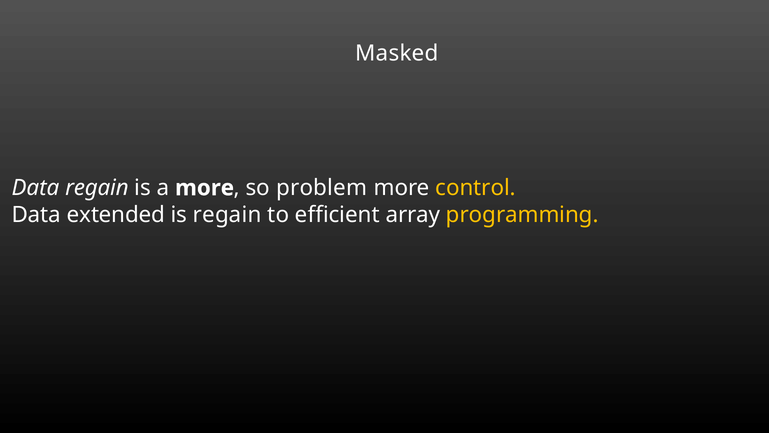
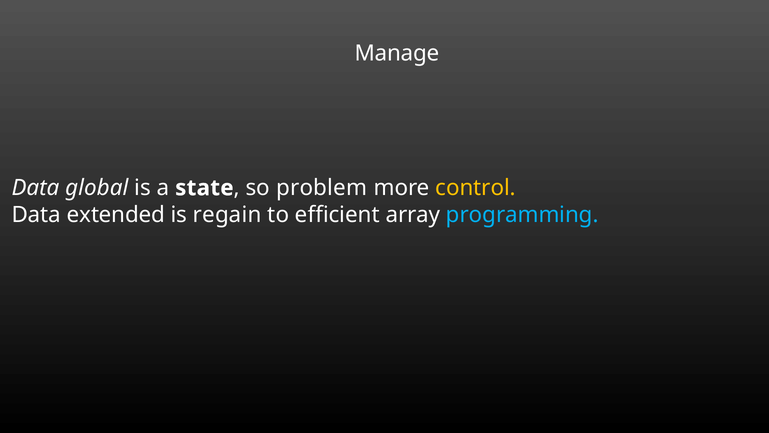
Masked: Masked -> Manage
Data regain: regain -> global
a more: more -> state
programming colour: yellow -> light blue
